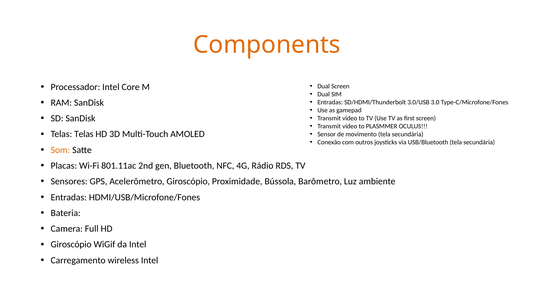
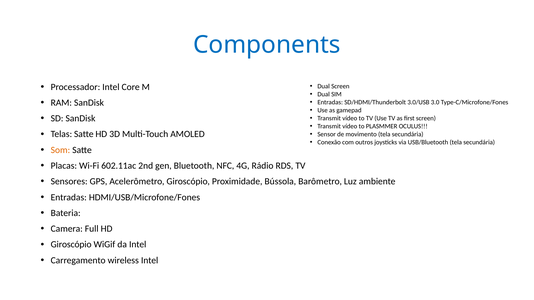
Components colour: orange -> blue
Telas Telas: Telas -> Satte
801.11ac: 801.11ac -> 602.11ac
